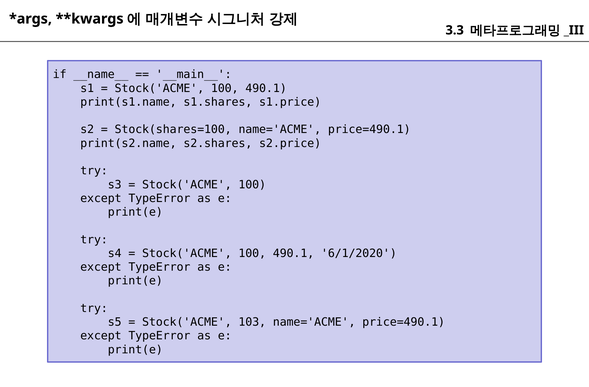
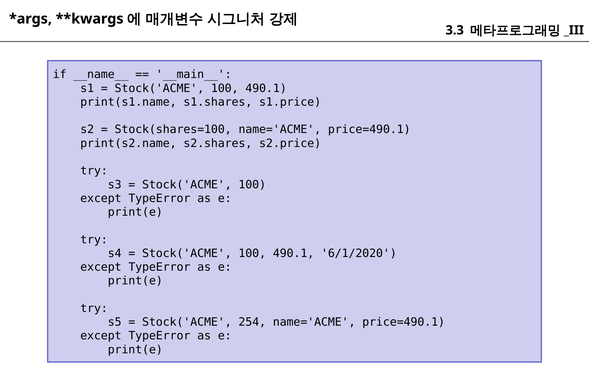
103: 103 -> 254
